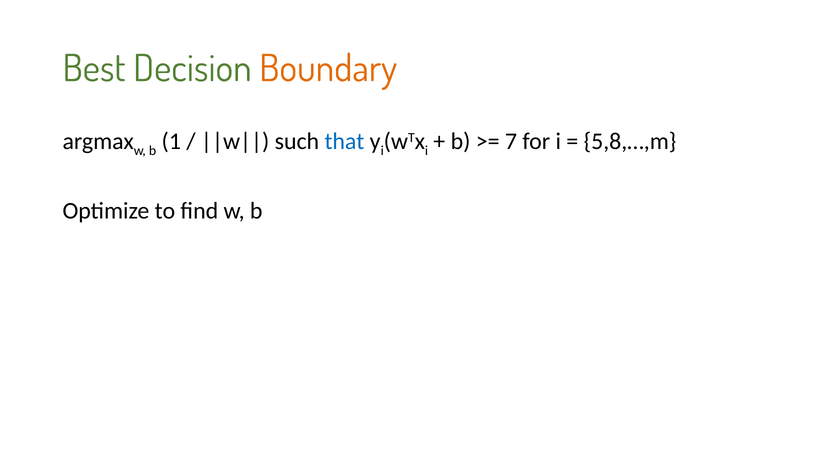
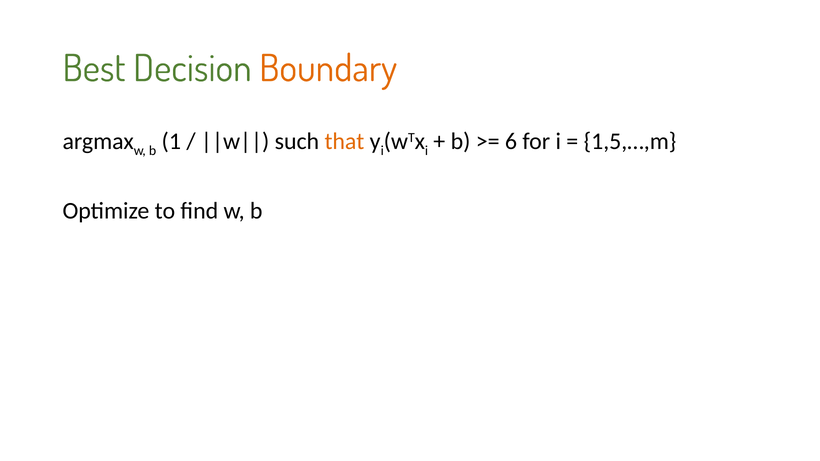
that colour: blue -> orange
7: 7 -> 6
5,8,…,m: 5,8,…,m -> 1,5,…,m
